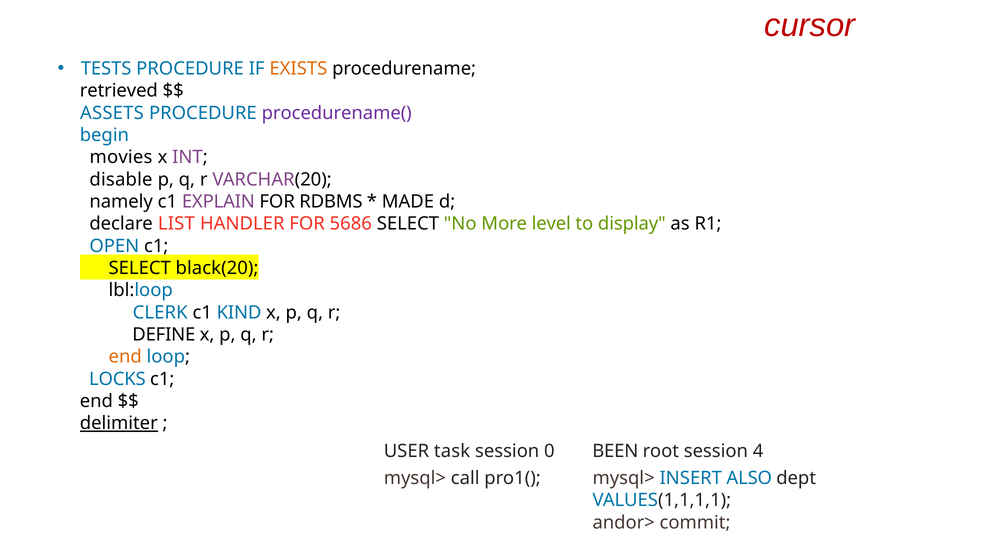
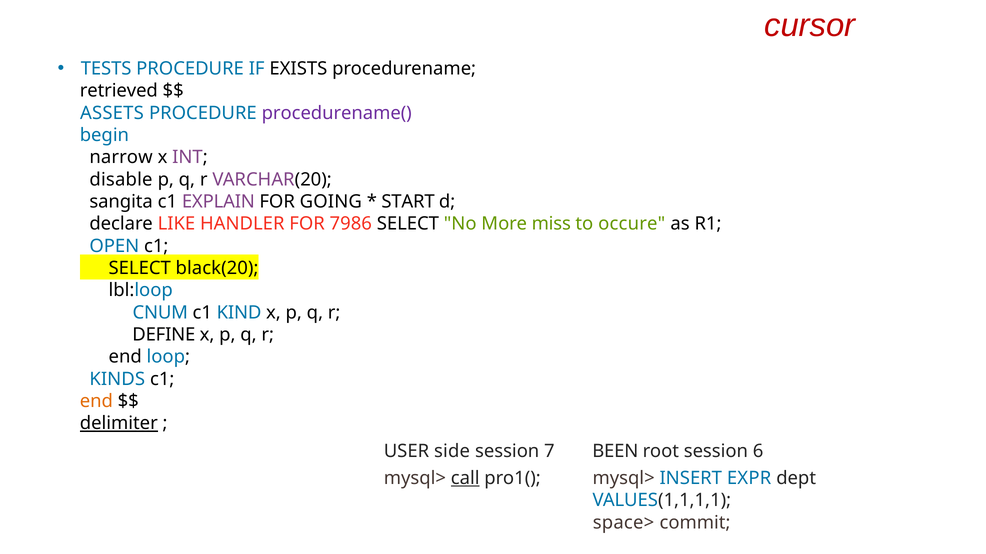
EXISTS colour: orange -> black
movies: movies -> narrow
namely: namely -> sangita
RDBMS: RDBMS -> GOING
MADE: MADE -> START
LIST: LIST -> LIKE
5686: 5686 -> 7986
level: level -> miss
display: display -> occure
CLERK: CLERK -> CNUM
end at (125, 357) colour: orange -> black
LOCKS: LOCKS -> KINDS
end at (96, 402) colour: black -> orange
task: task -> side
0: 0 -> 7
4: 4 -> 6
call underline: none -> present
ALSO: ALSO -> EXPR
andor>: andor> -> space>
